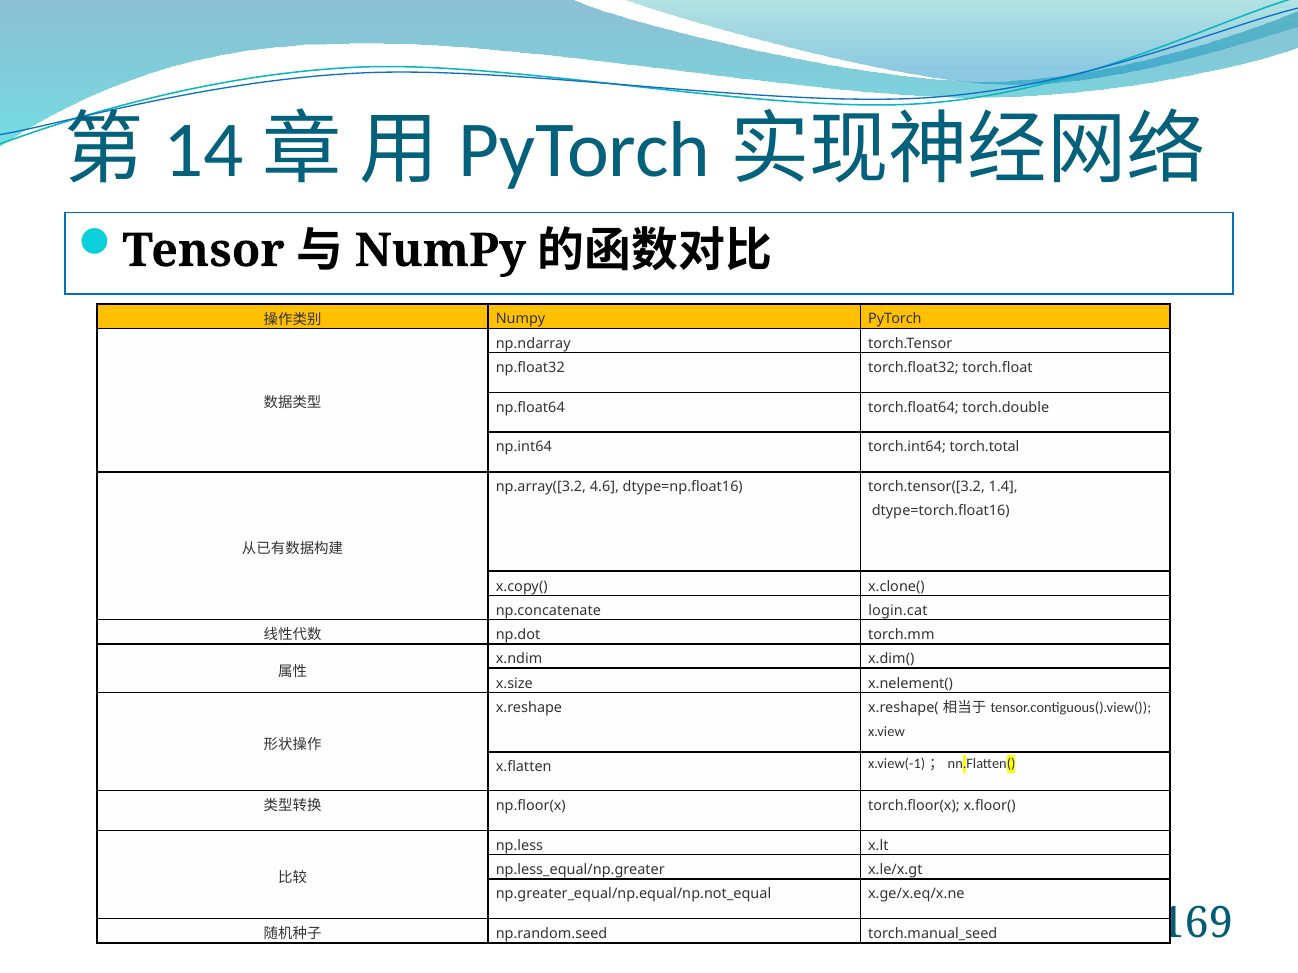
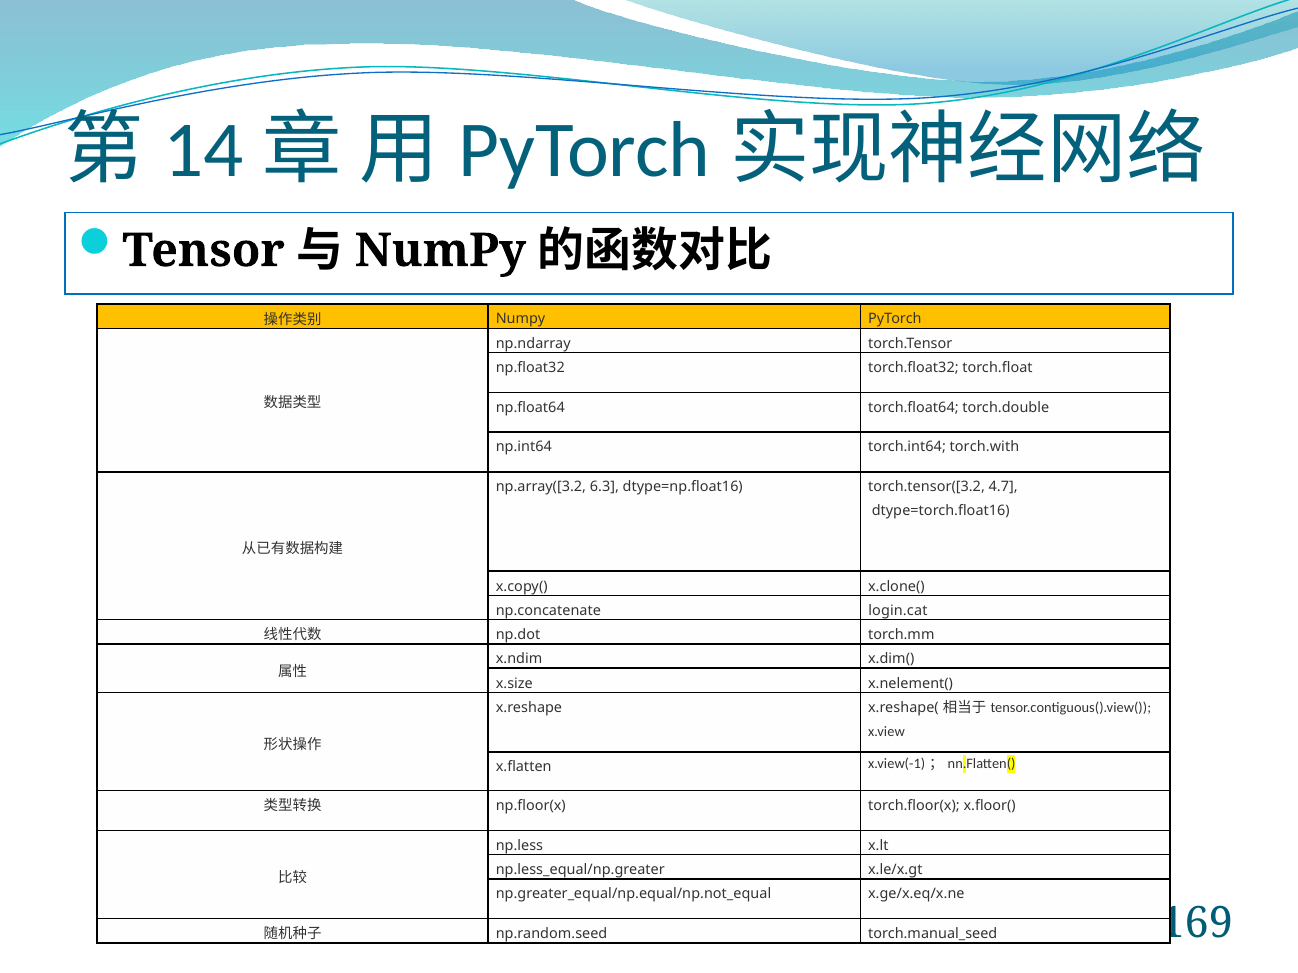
torch.total: torch.total -> torch.with
4.6: 4.6 -> 6.3
1.4: 1.4 -> 4.7
